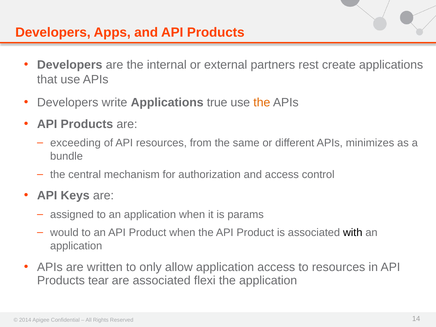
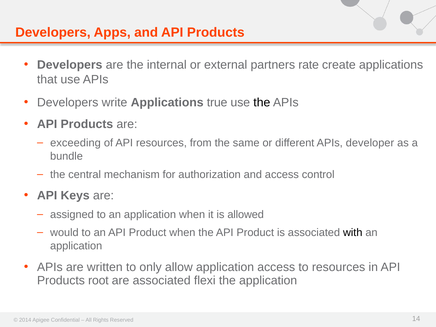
rest: rest -> rate
the at (262, 102) colour: orange -> black
minimizes: minimizes -> developer
params: params -> allowed
tear: tear -> root
